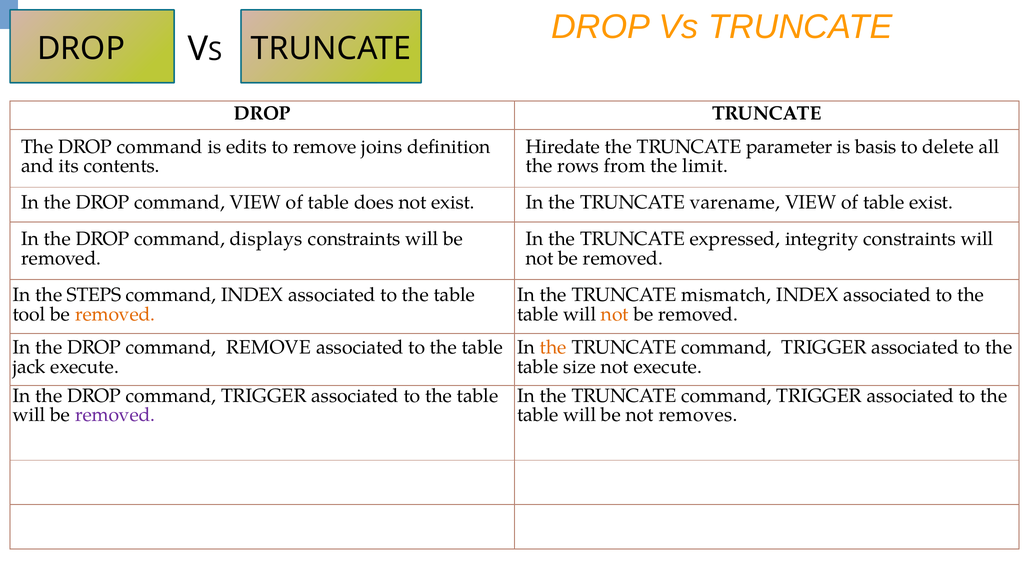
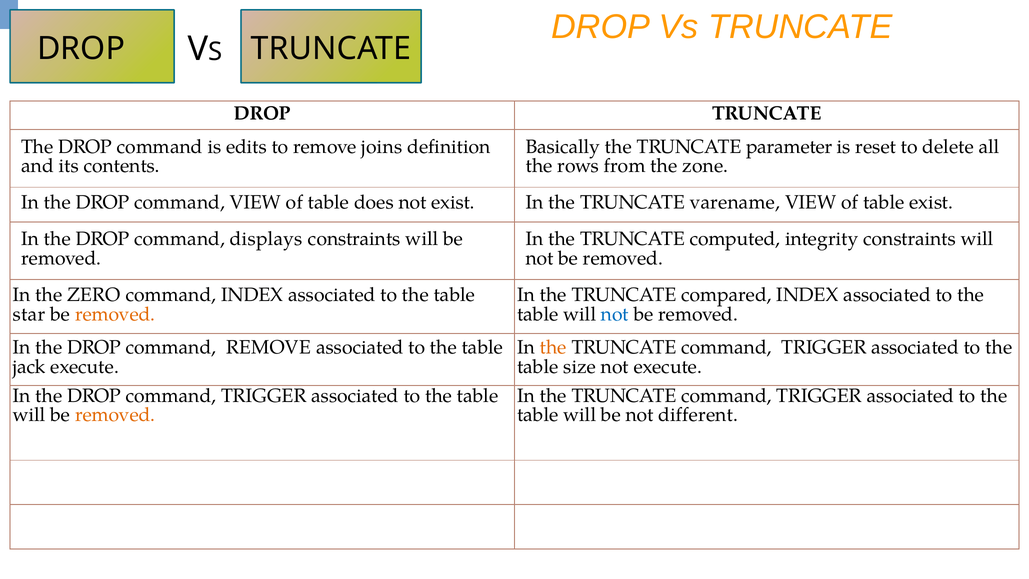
Hiredate: Hiredate -> Basically
basis: basis -> reset
limit: limit -> zone
expressed: expressed -> computed
STEPS: STEPS -> ZERO
mismatch: mismatch -> compared
tool: tool -> star
not at (615, 314) colour: orange -> blue
removed at (115, 415) colour: purple -> orange
removes: removes -> different
